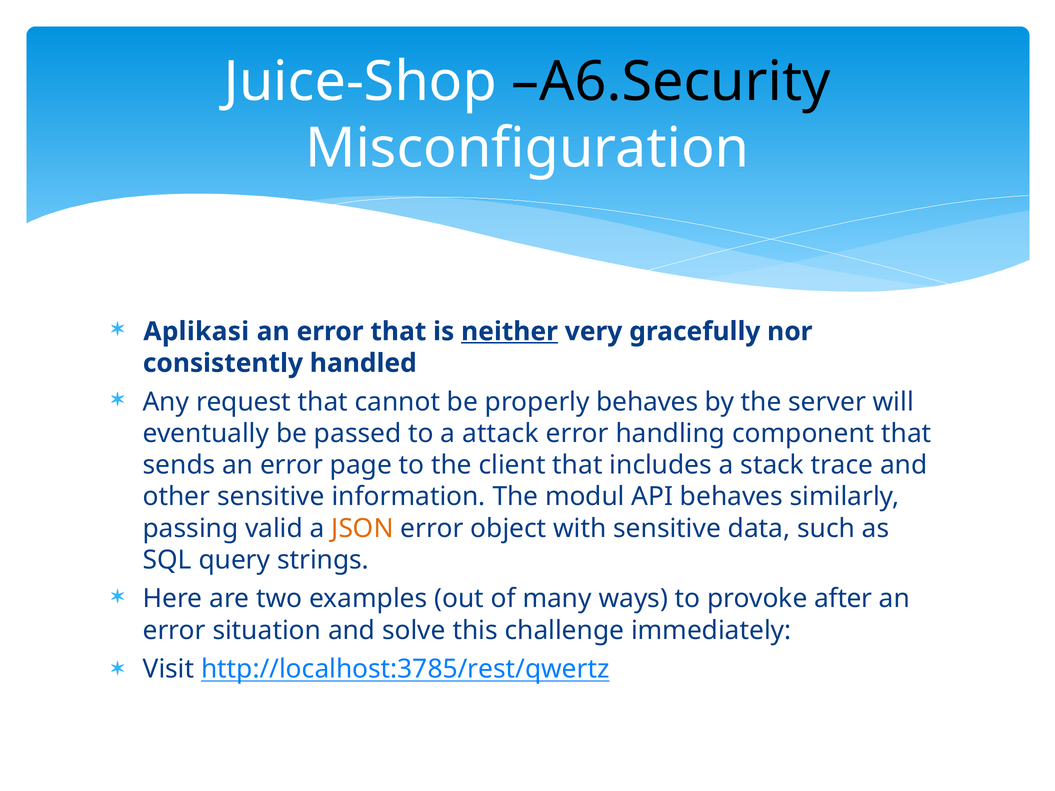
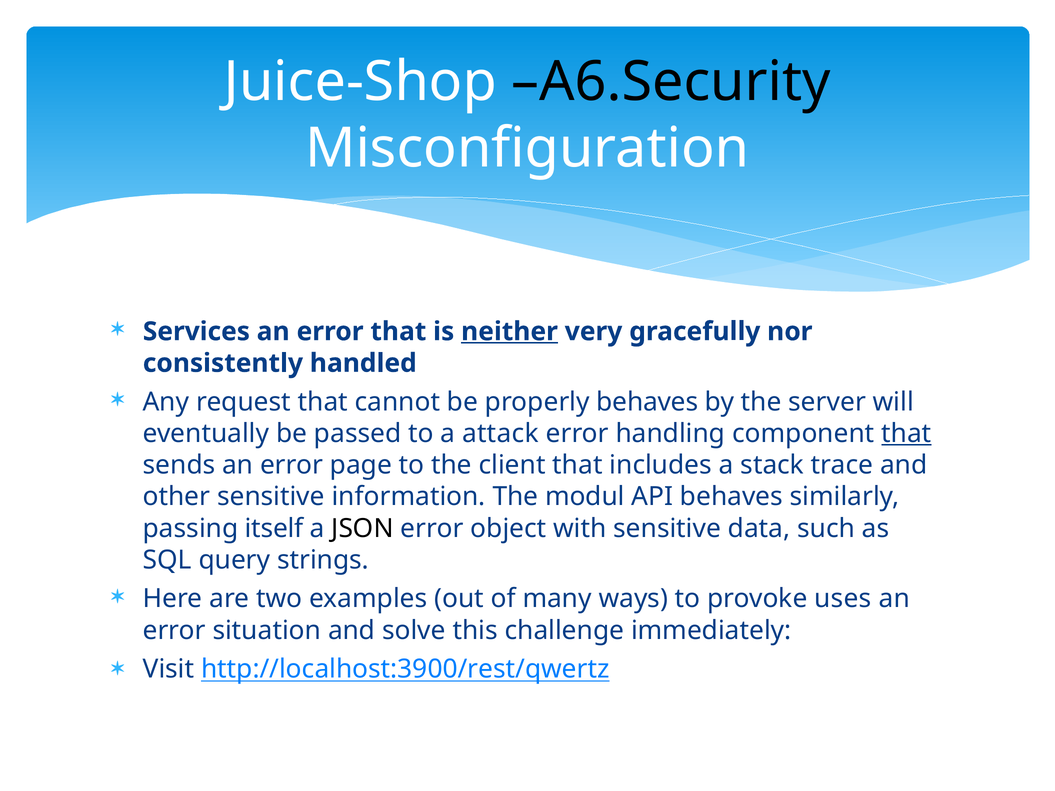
Aplikasi: Aplikasi -> Services
that at (906, 434) underline: none -> present
valid: valid -> itself
JSON colour: orange -> black
after: after -> uses
http://localhost:3785/rest/qwertz: http://localhost:3785/rest/qwertz -> http://localhost:3900/rest/qwertz
